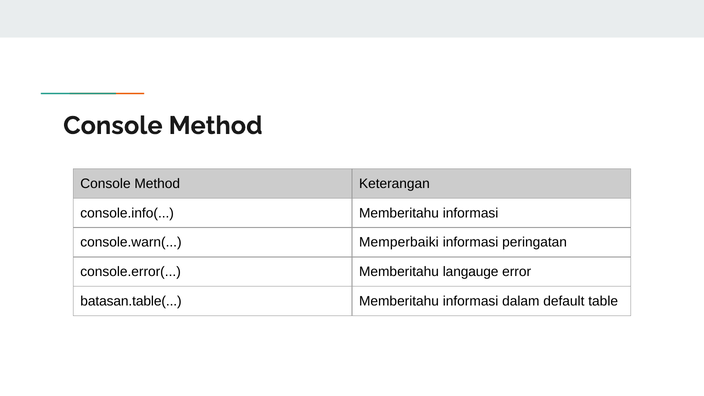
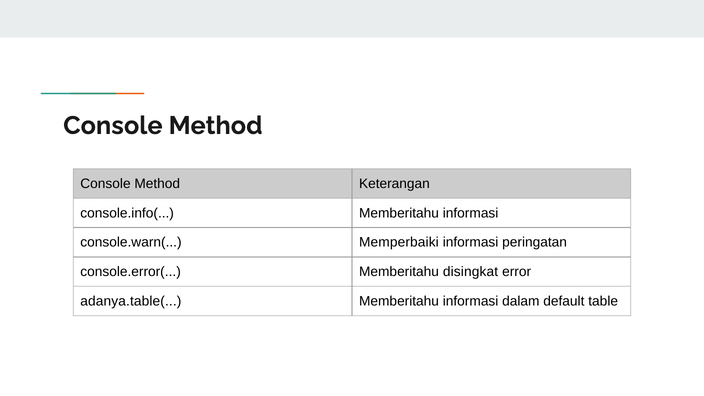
langauge: langauge -> disingkat
batasan.table(: batasan.table( -> adanya.table(
